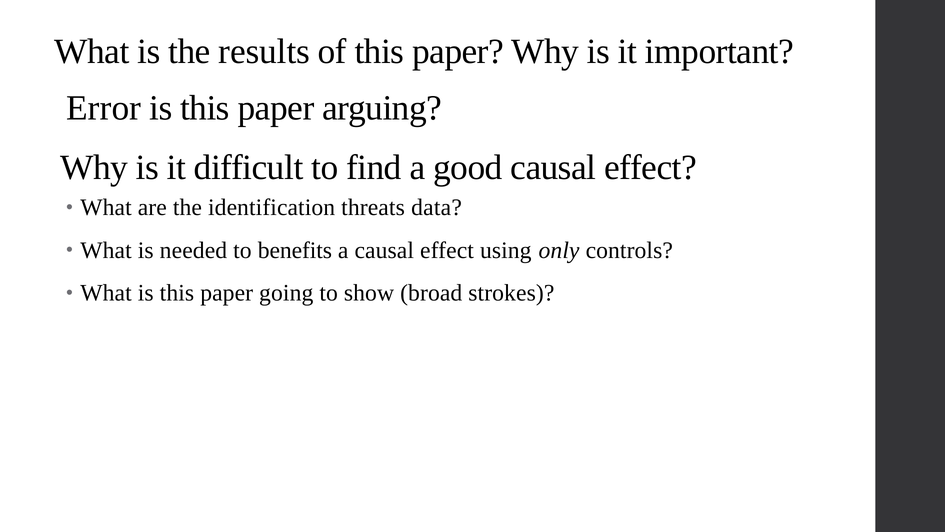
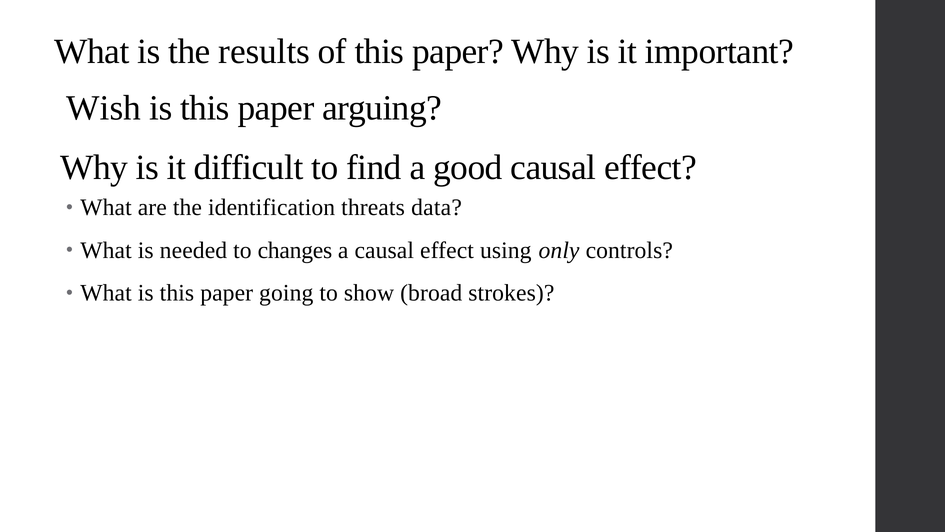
Error: Error -> Wish
benefits: benefits -> changes
